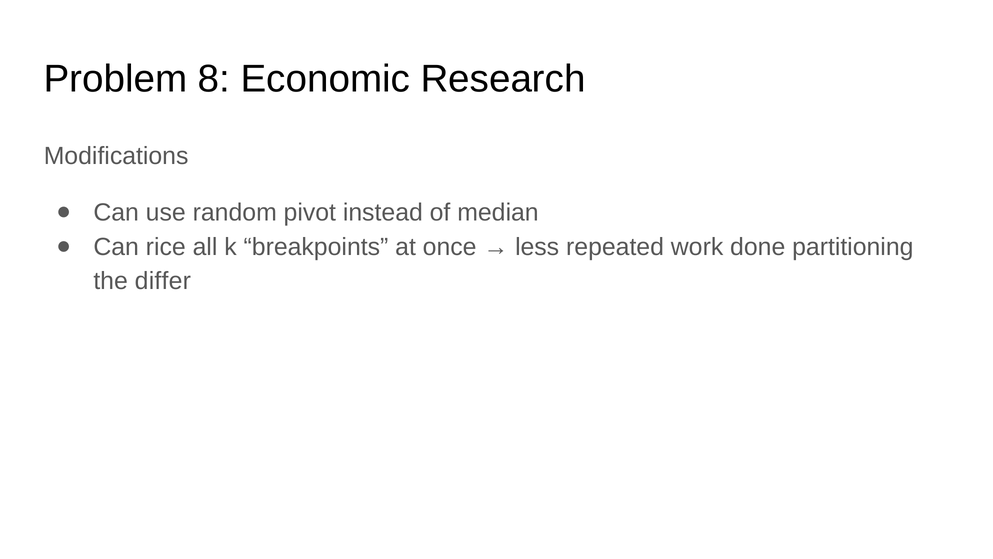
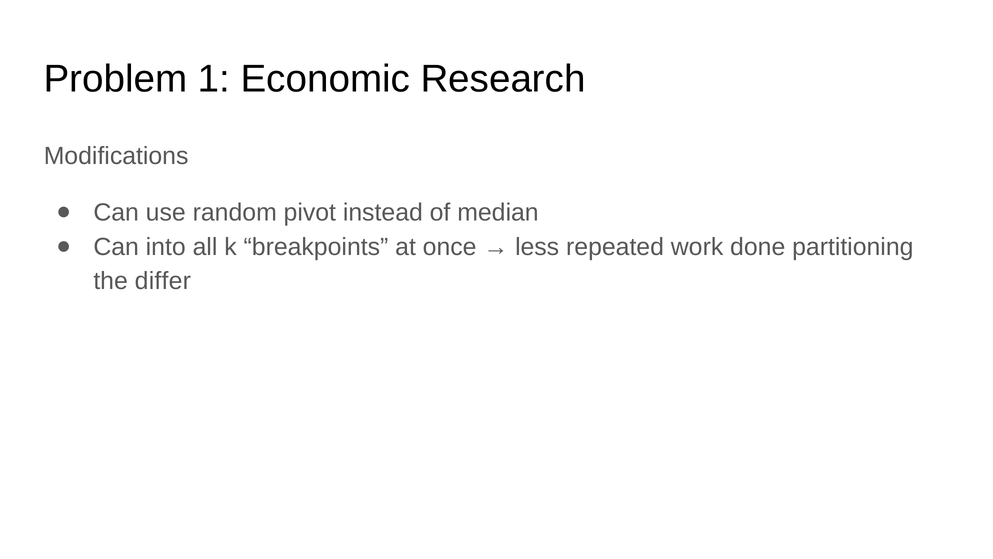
8: 8 -> 1
rice: rice -> into
